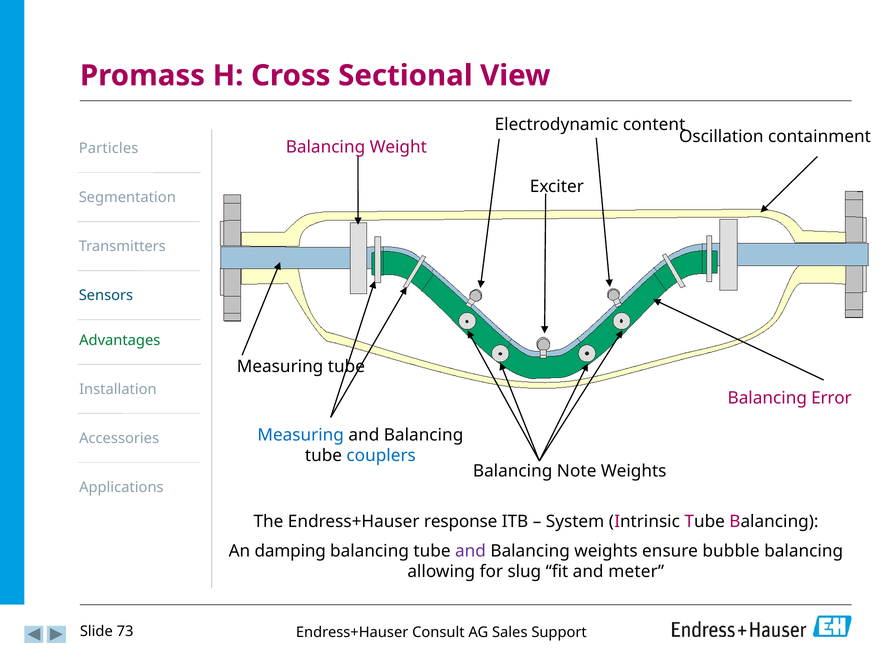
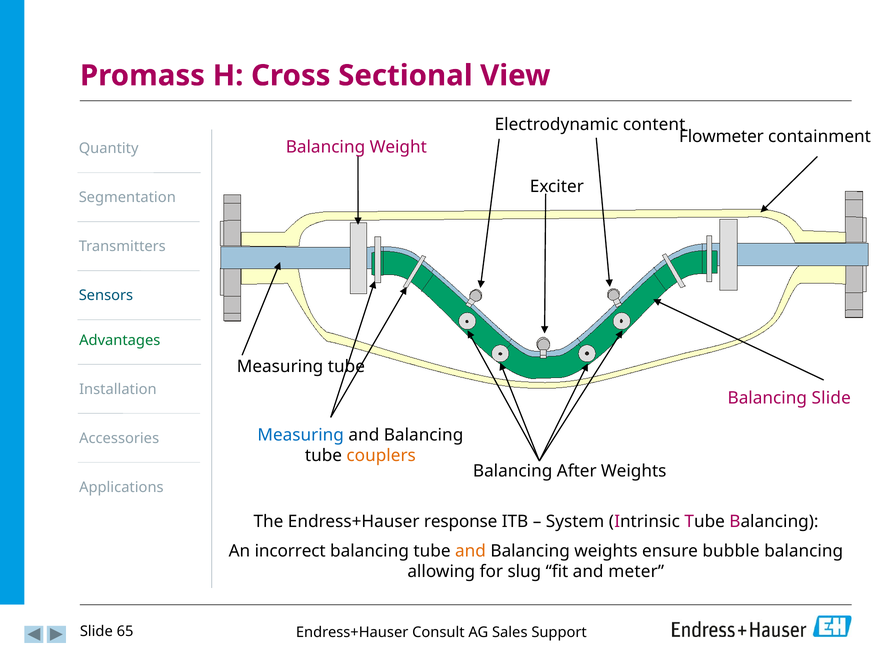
Oscillation: Oscillation -> Flowmeter
Particles: Particles -> Quantity
Balancing Error: Error -> Slide
couplers colour: blue -> orange
Note: Note -> After
damping: damping -> incorrect
and at (470, 551) colour: purple -> orange
73: 73 -> 65
